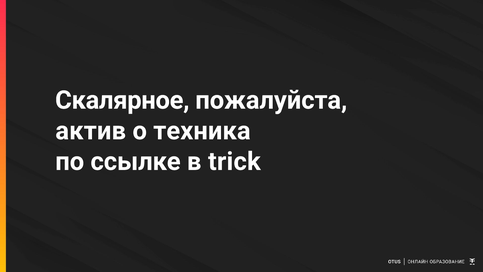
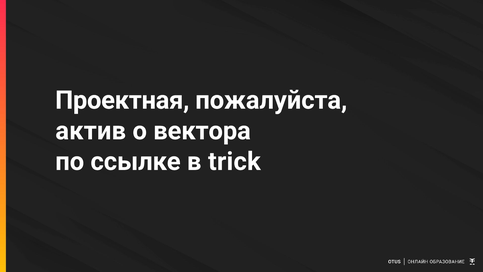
Скалярное: Скалярное -> Проектная
техника: техника -> вектора
